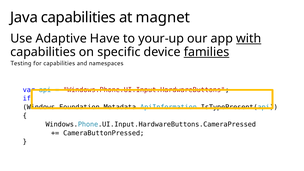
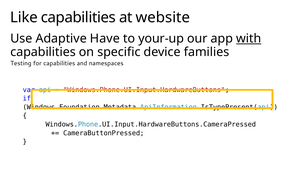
Java: Java -> Like
magnet: magnet -> website
families underline: present -> none
